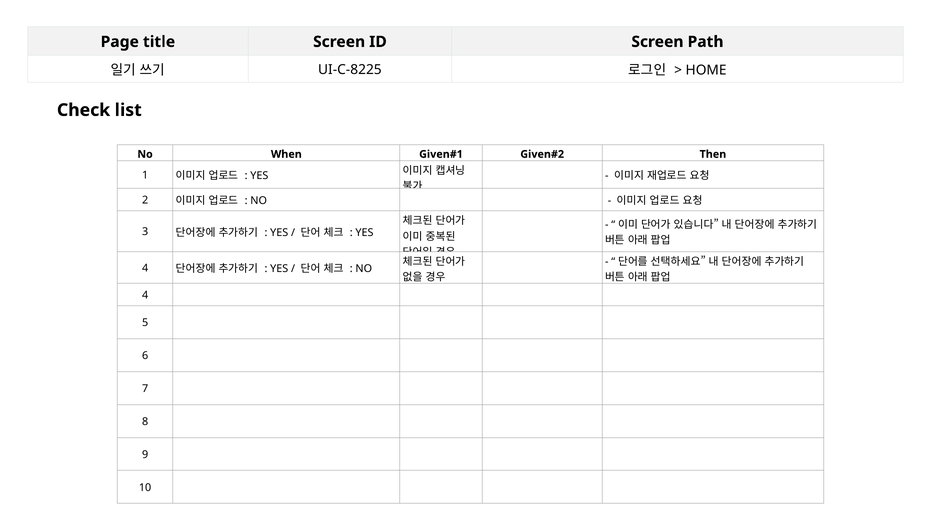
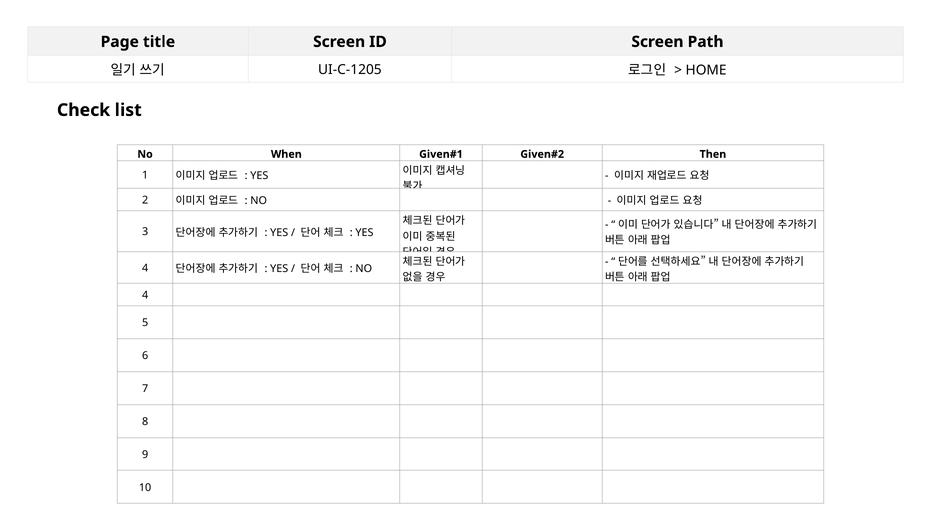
UI-C-8225: UI-C-8225 -> UI-C-1205
